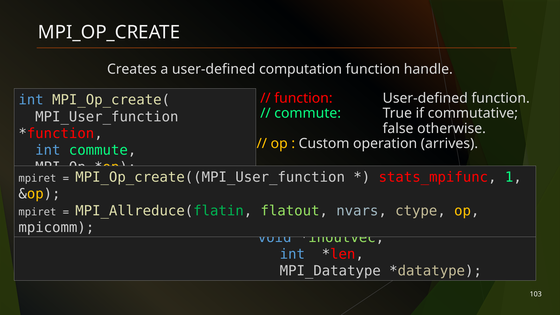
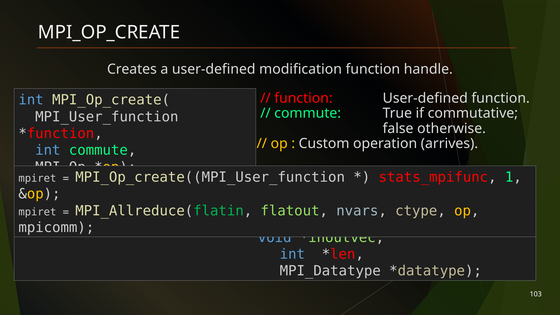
computation: computation -> modification
